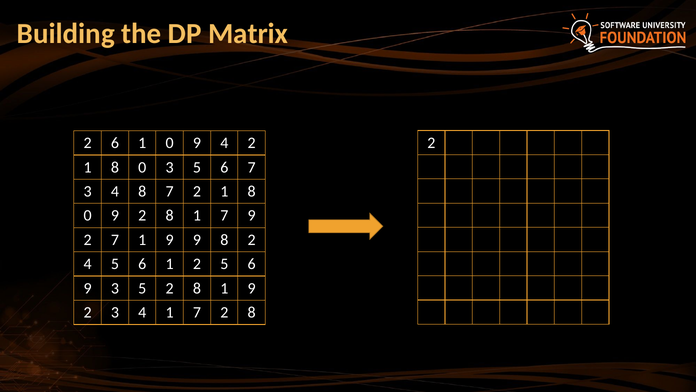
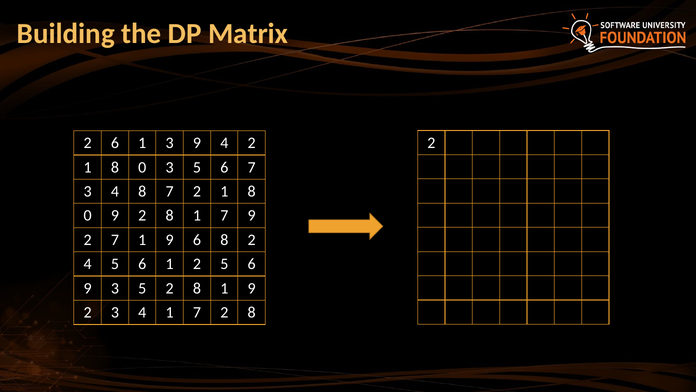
1 0: 0 -> 3
9 9: 9 -> 6
